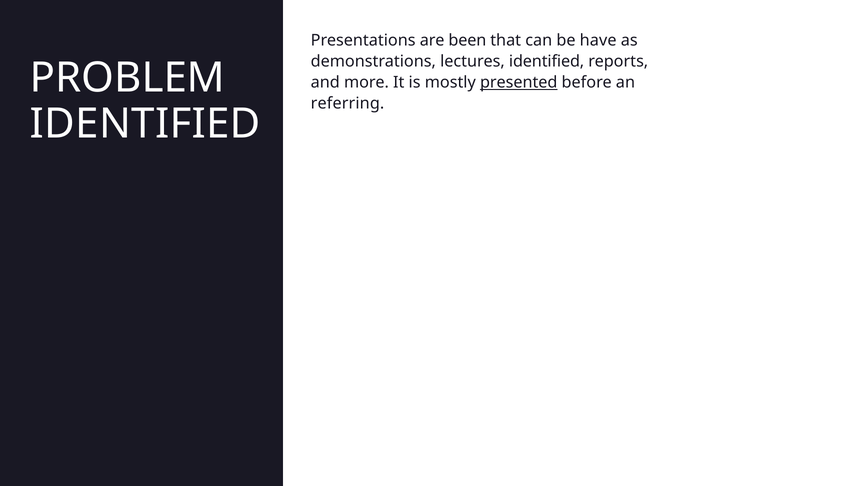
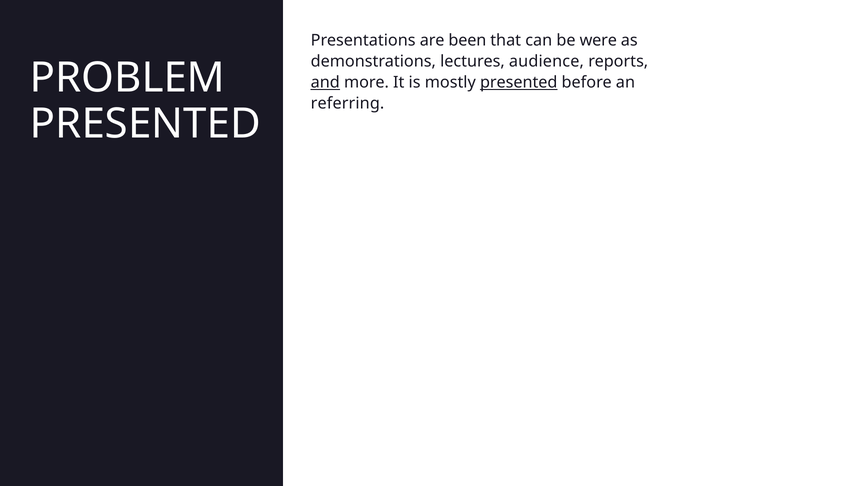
have: have -> were
lectures identified: identified -> audience
and underline: none -> present
IDENTIFIED at (145, 124): IDENTIFIED -> PRESENTED
